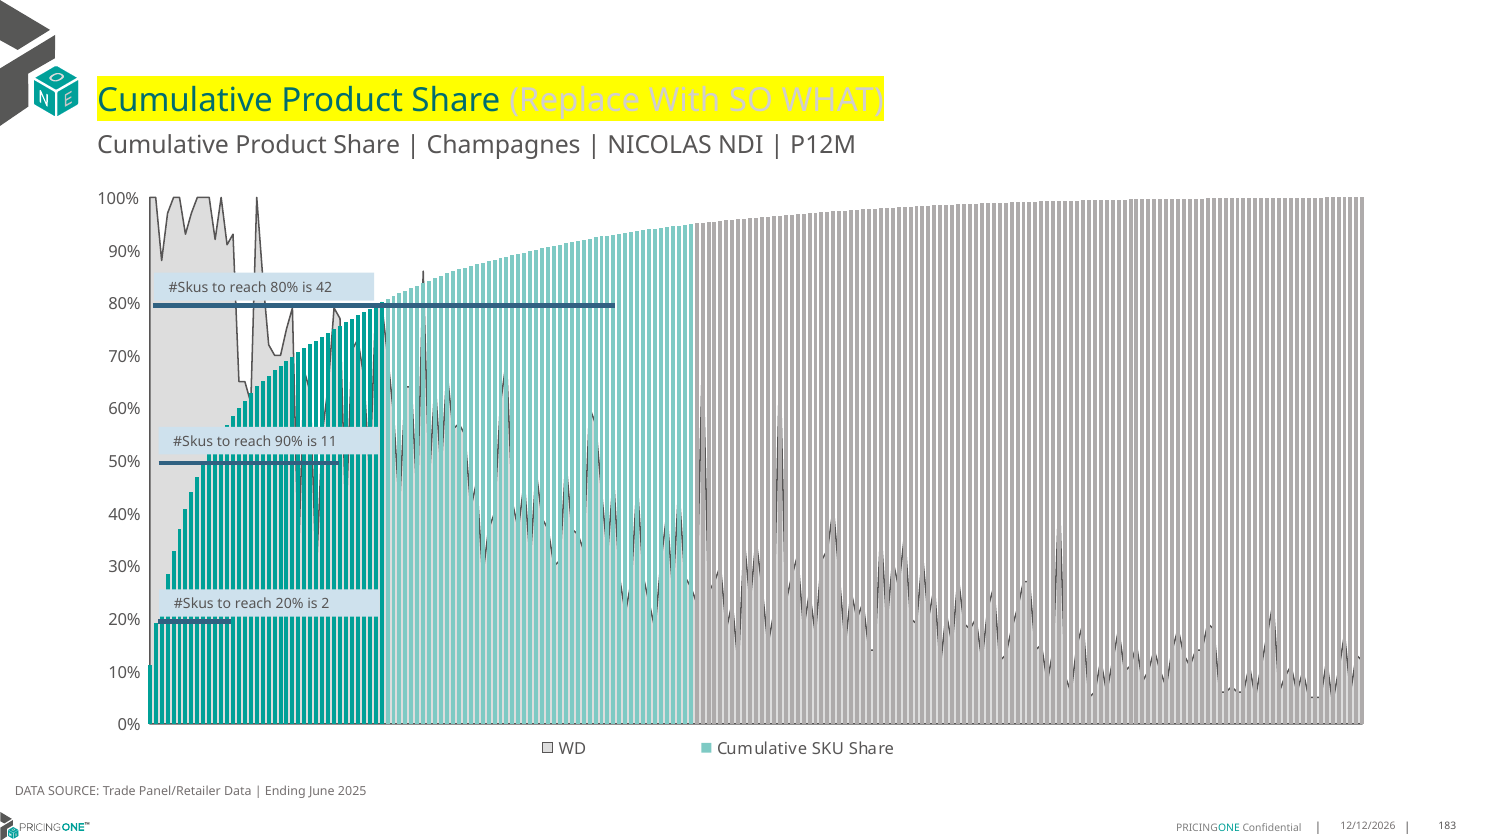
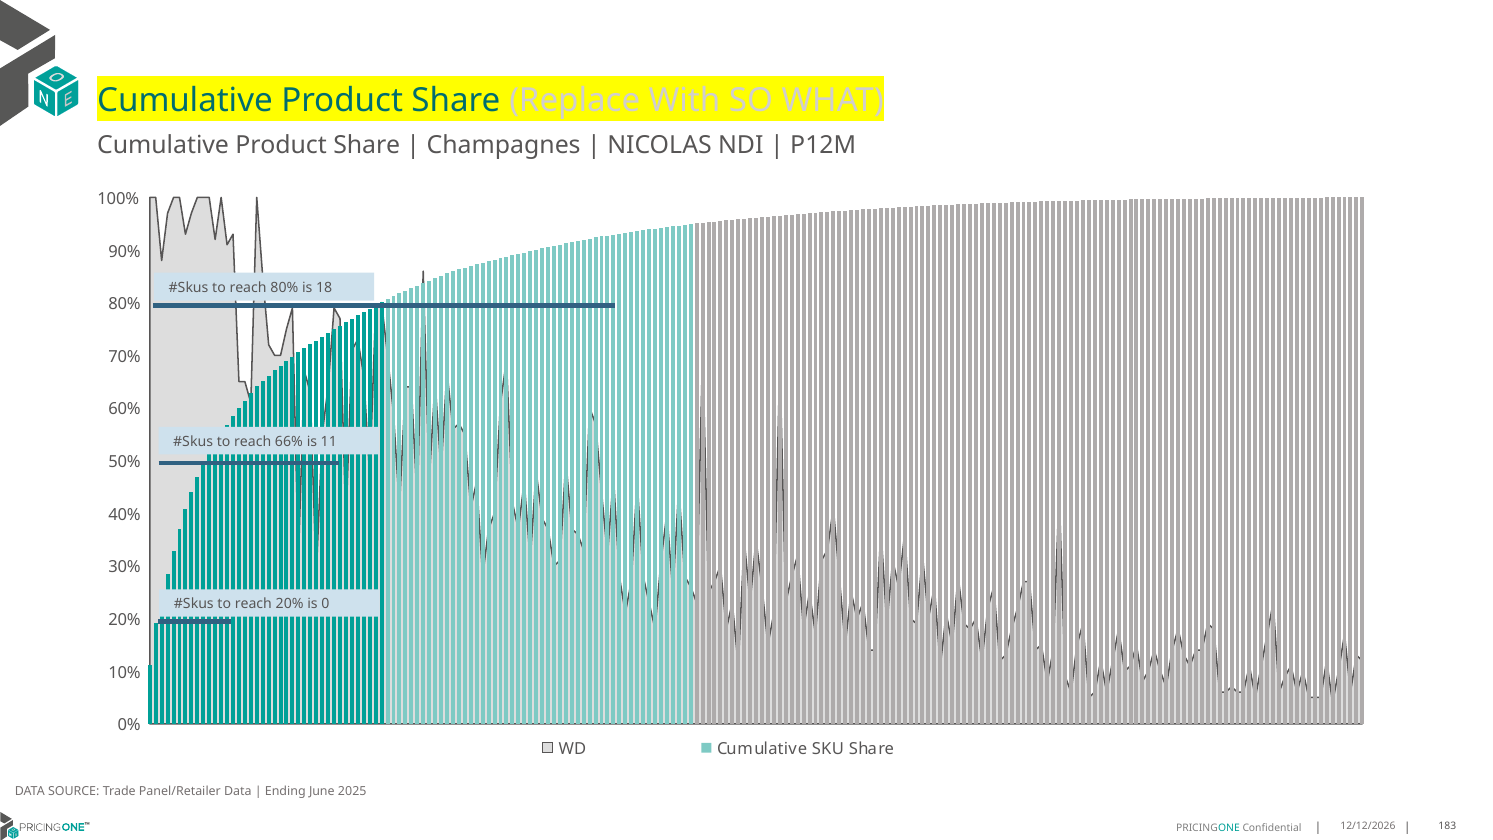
42: 42 -> 18
reach 90%: 90% -> 66%
2: 2 -> 0
